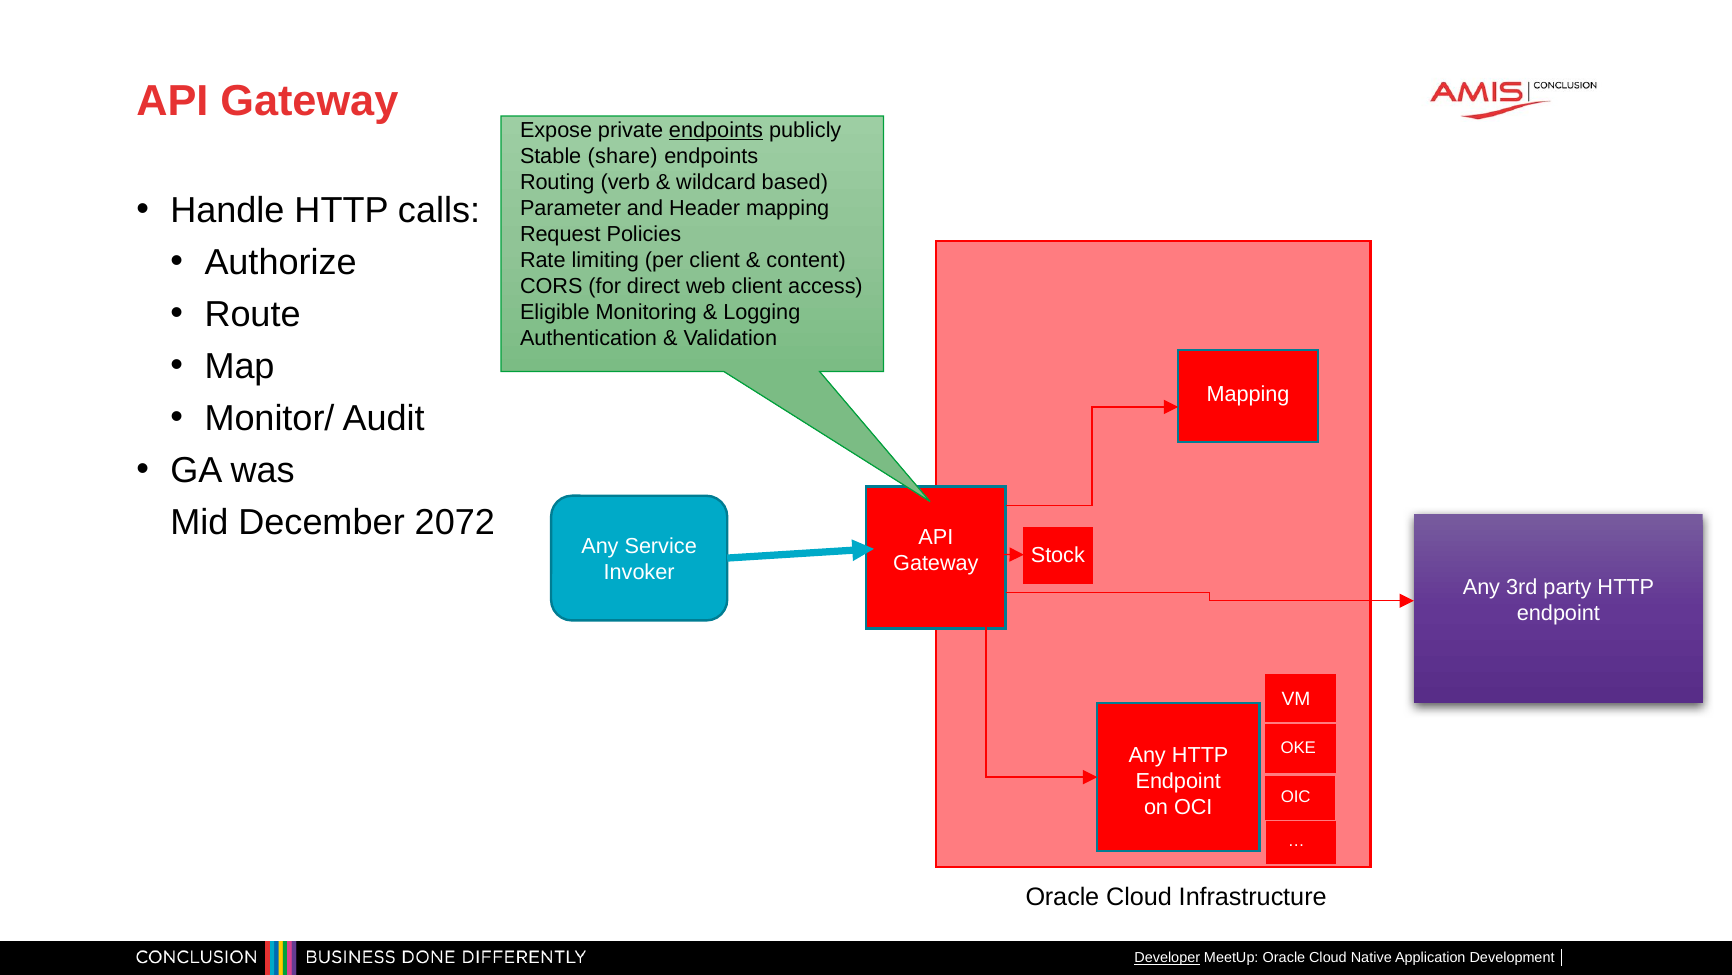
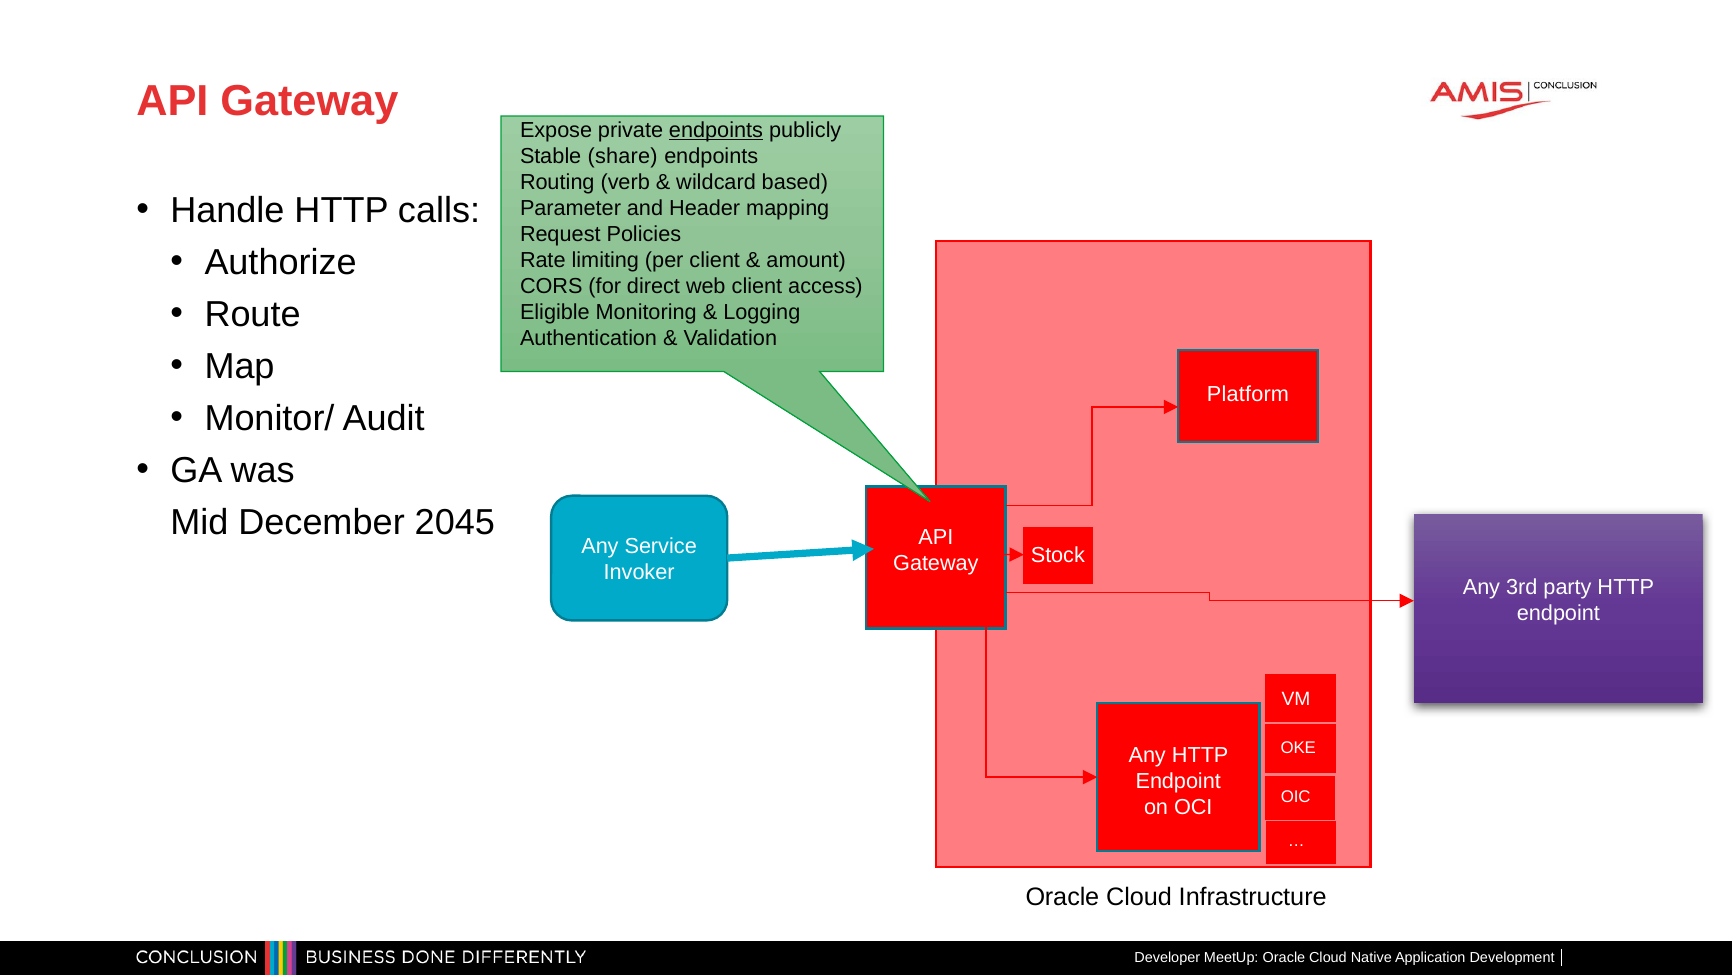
content: content -> amount
Mapping at (1248, 394): Mapping -> Platform
2072: 2072 -> 2045
Developer underline: present -> none
